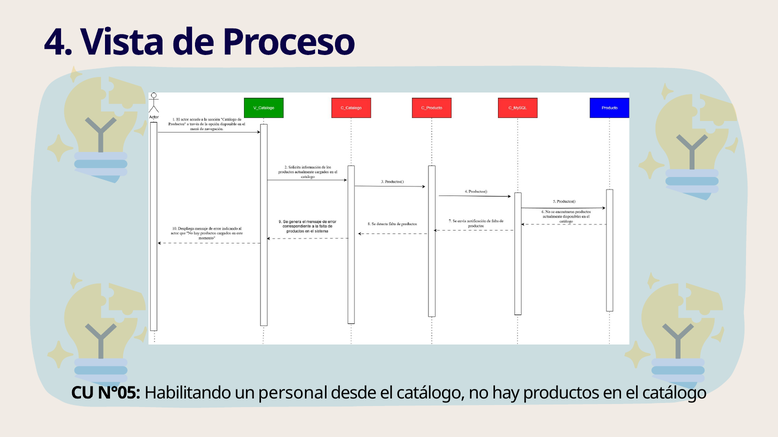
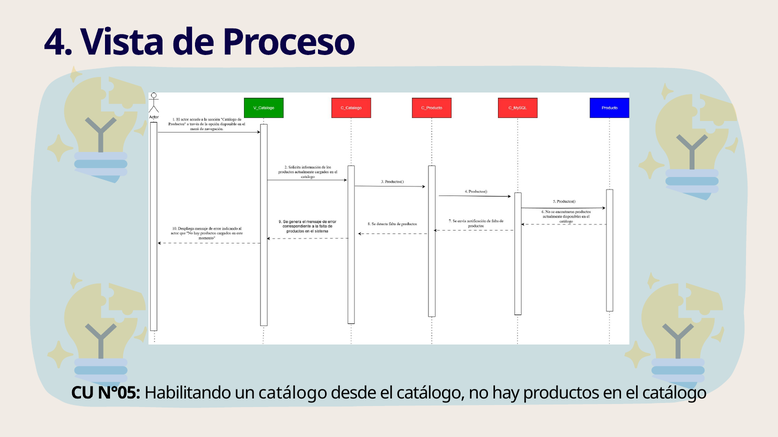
un personal: personal -> catálogo
